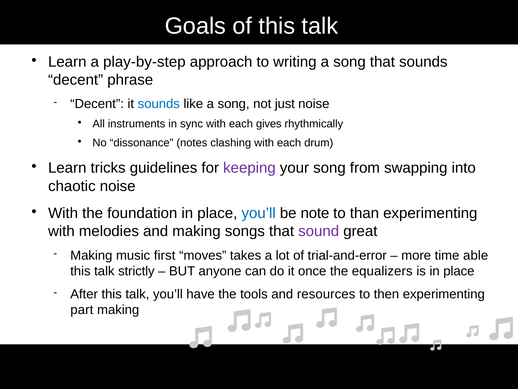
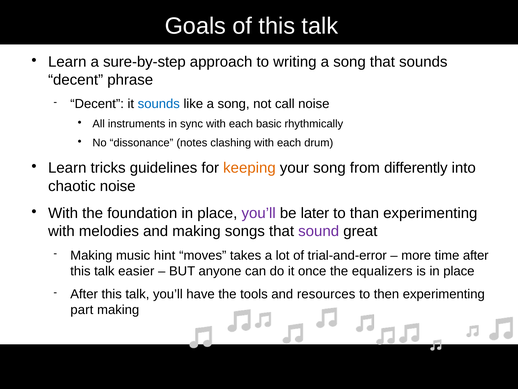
play-by-step: play-by-step -> sure-by-step
just: just -> call
gives: gives -> basic
keeping colour: purple -> orange
swapping: swapping -> differently
you’ll at (259, 213) colour: blue -> purple
note: note -> later
first: first -> hint
time able: able -> after
strictly: strictly -> easier
